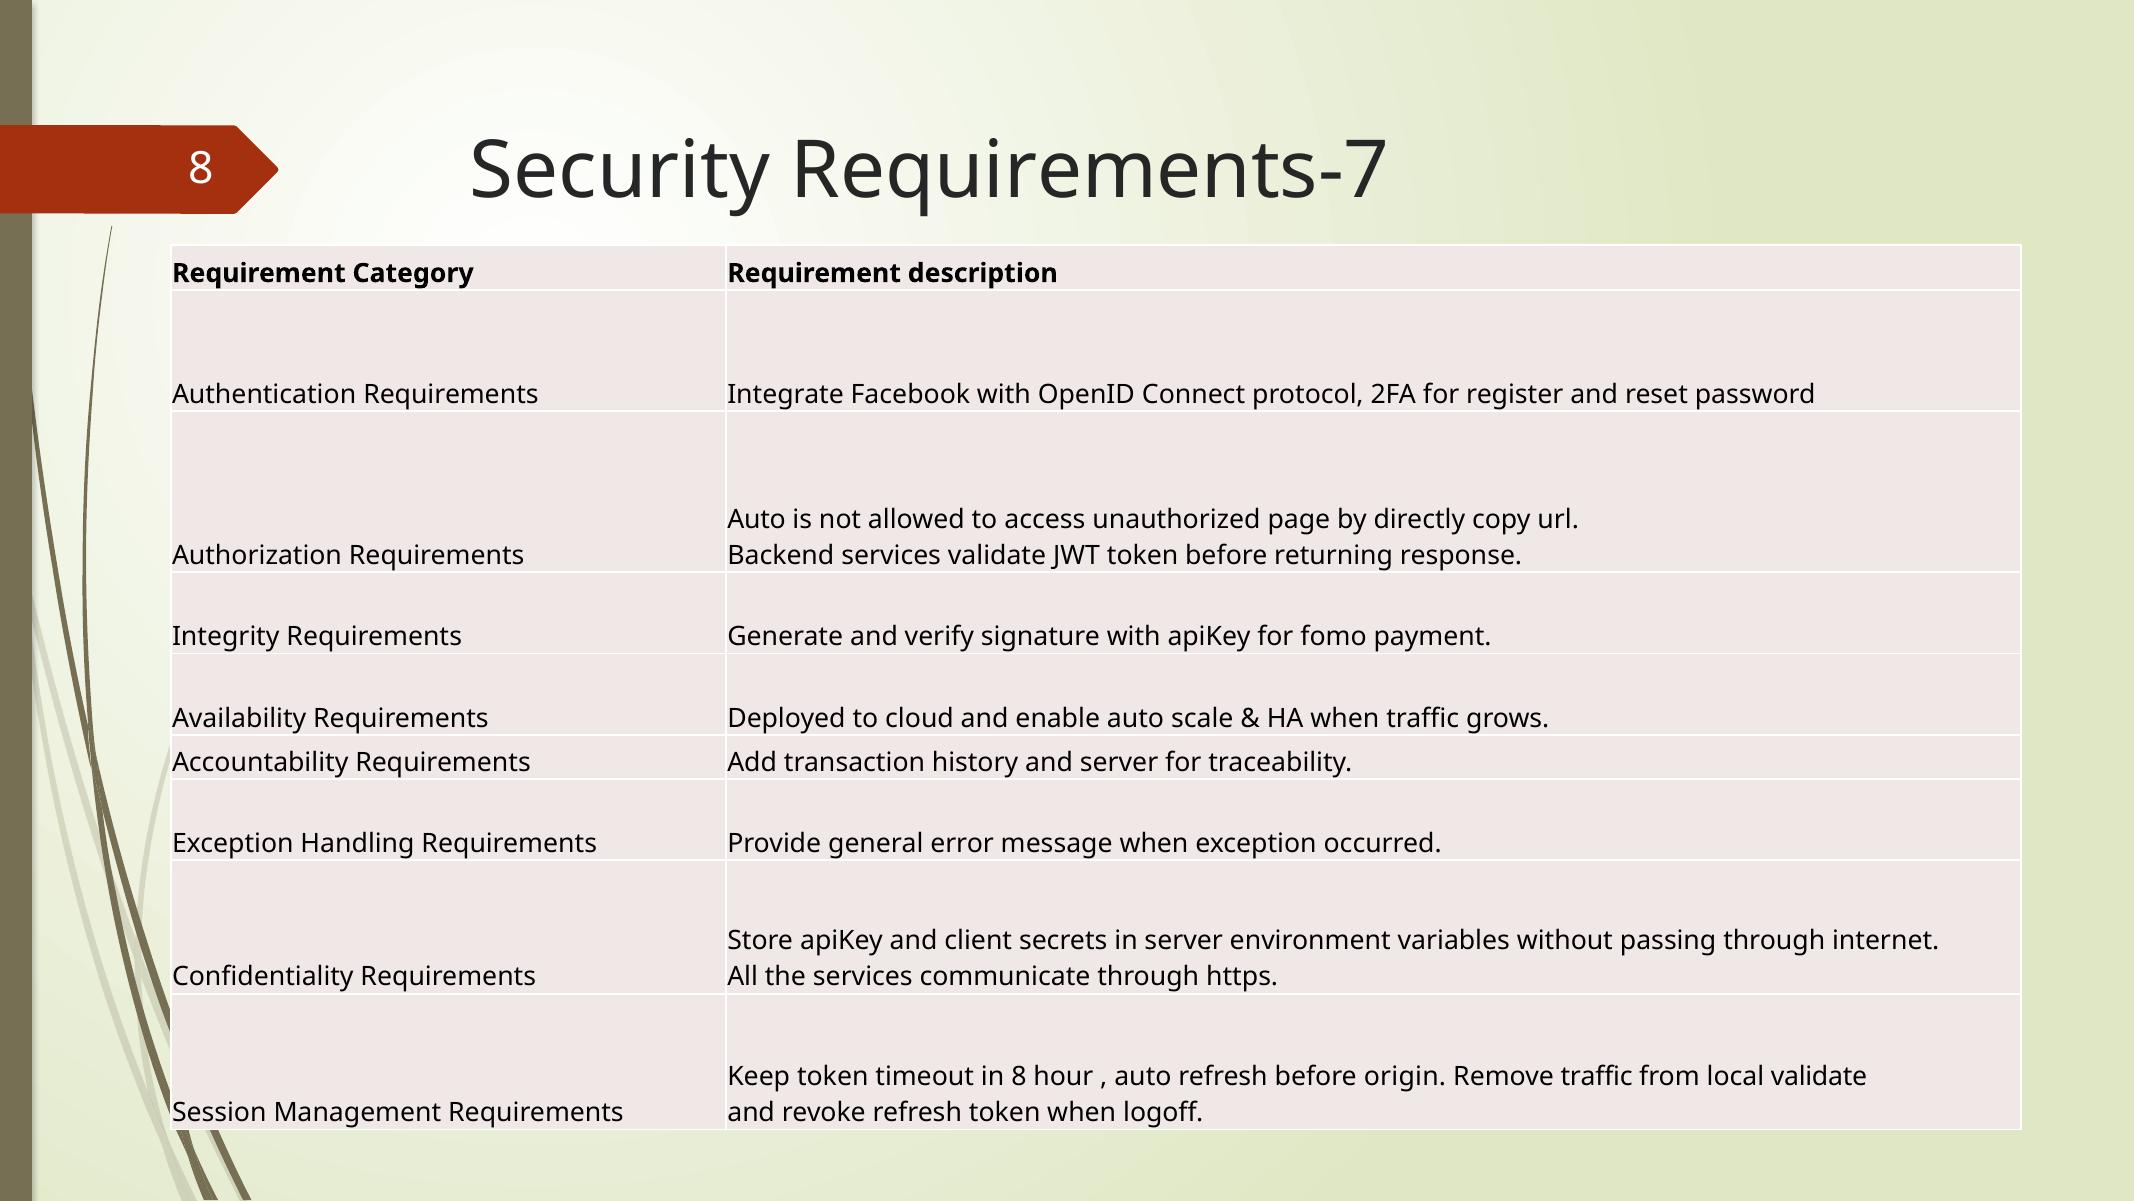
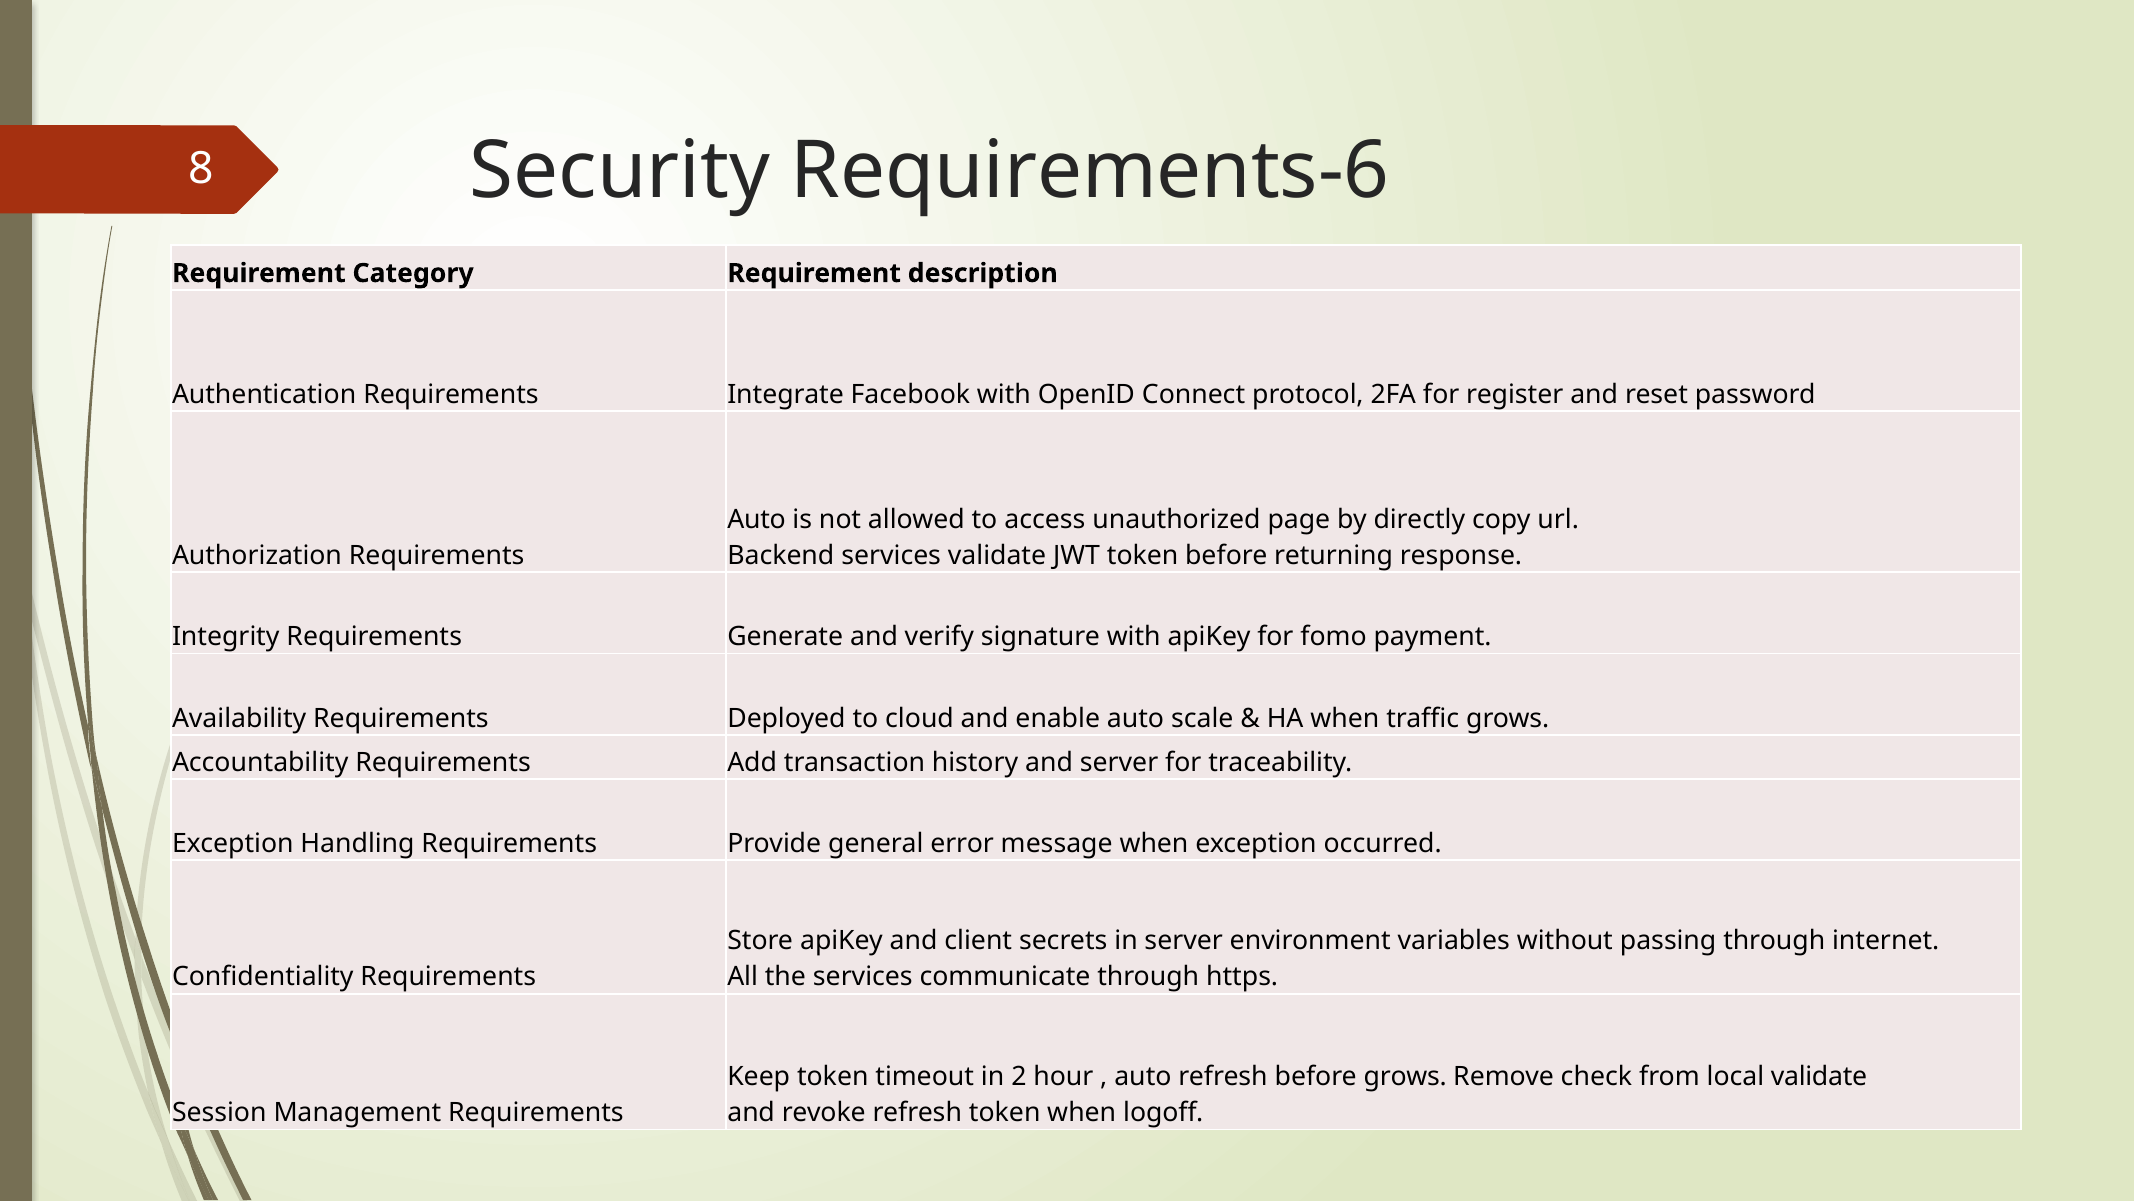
Requirements-7: Requirements-7 -> Requirements-6
in 8: 8 -> 2
before origin: origin -> grows
Remove traffic: traffic -> check
